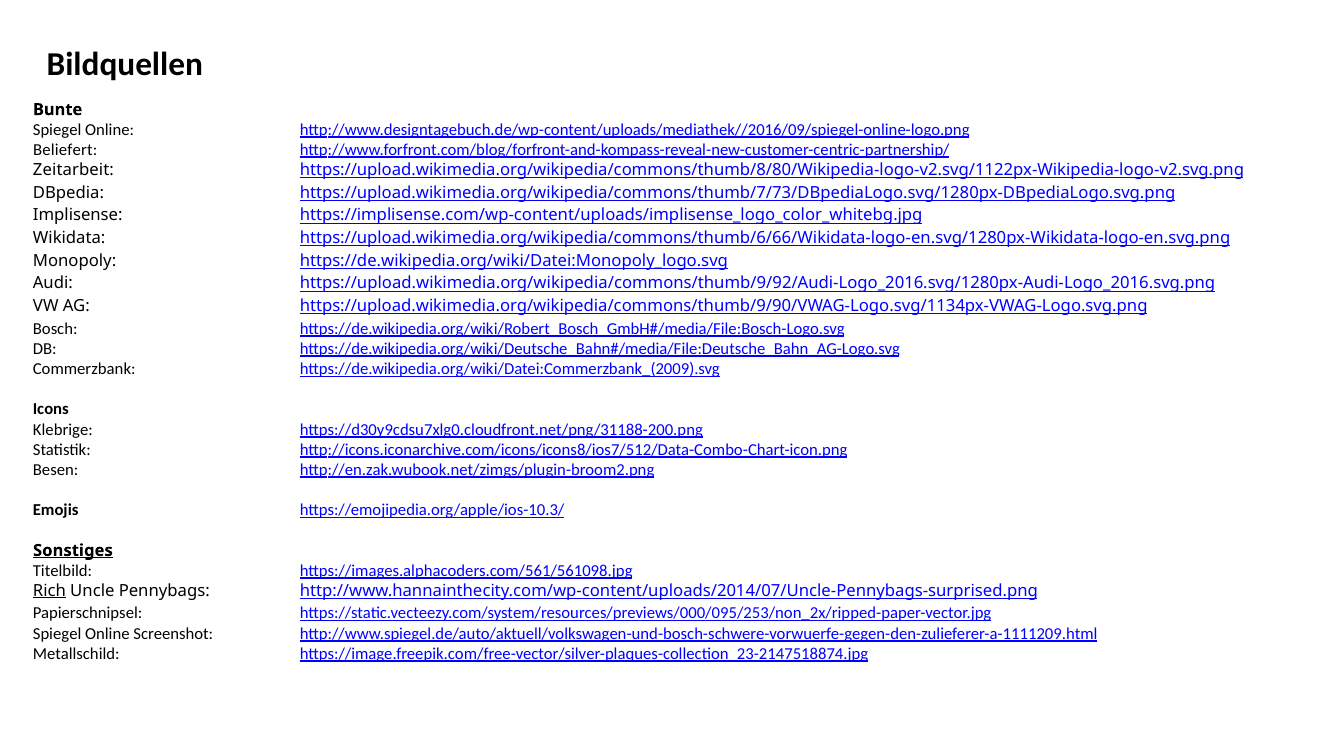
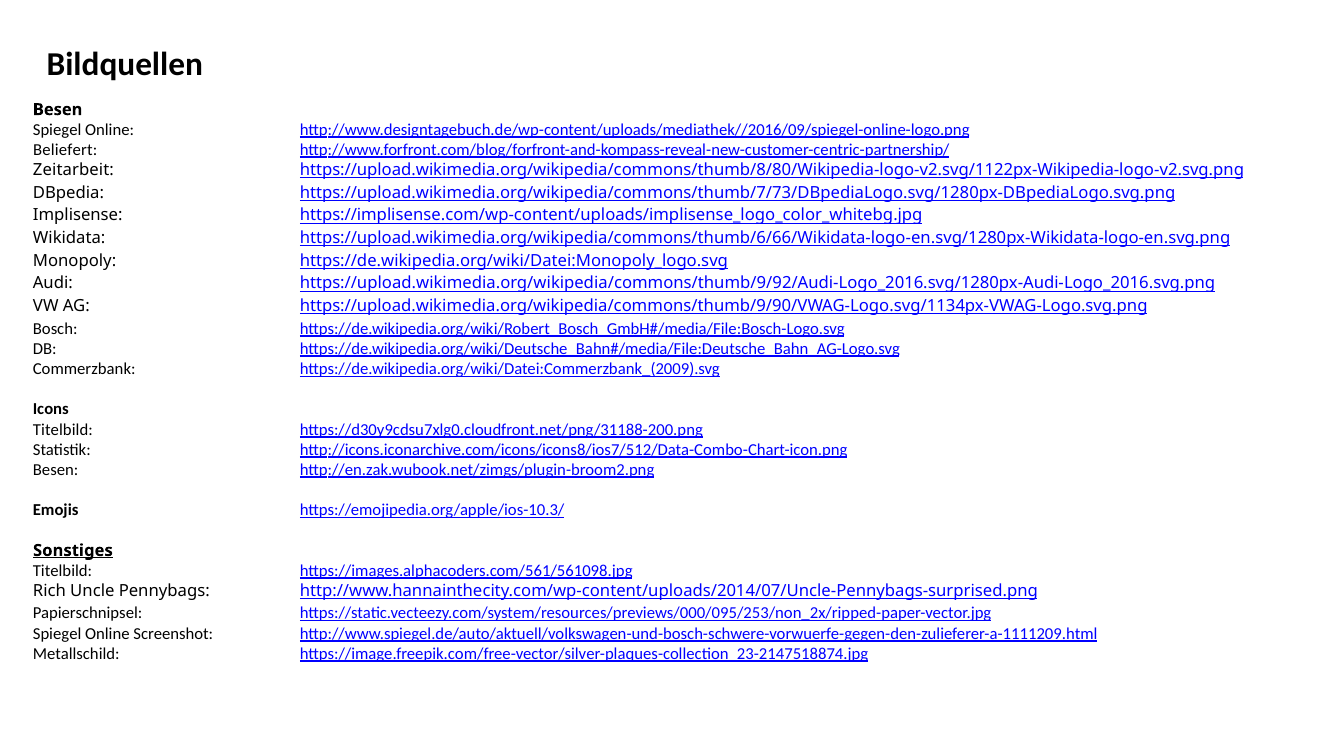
Bunte at (58, 110): Bunte -> Besen
Klebrige at (63, 430): Klebrige -> Titelbild
Rich underline: present -> none
